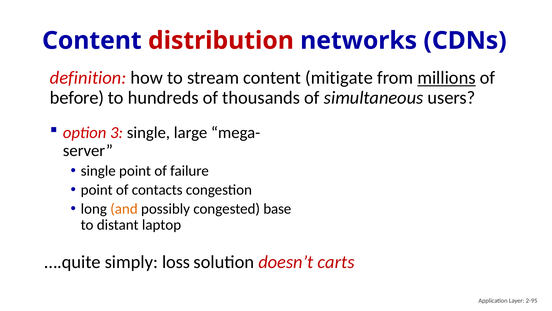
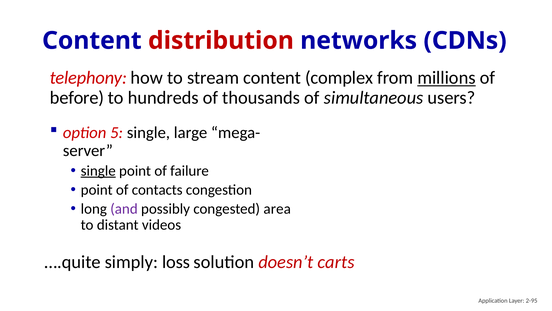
definition: definition -> telephony
mitigate: mitigate -> complex
3: 3 -> 5
single at (98, 171) underline: none -> present
and colour: orange -> purple
base: base -> area
laptop: laptop -> videos
